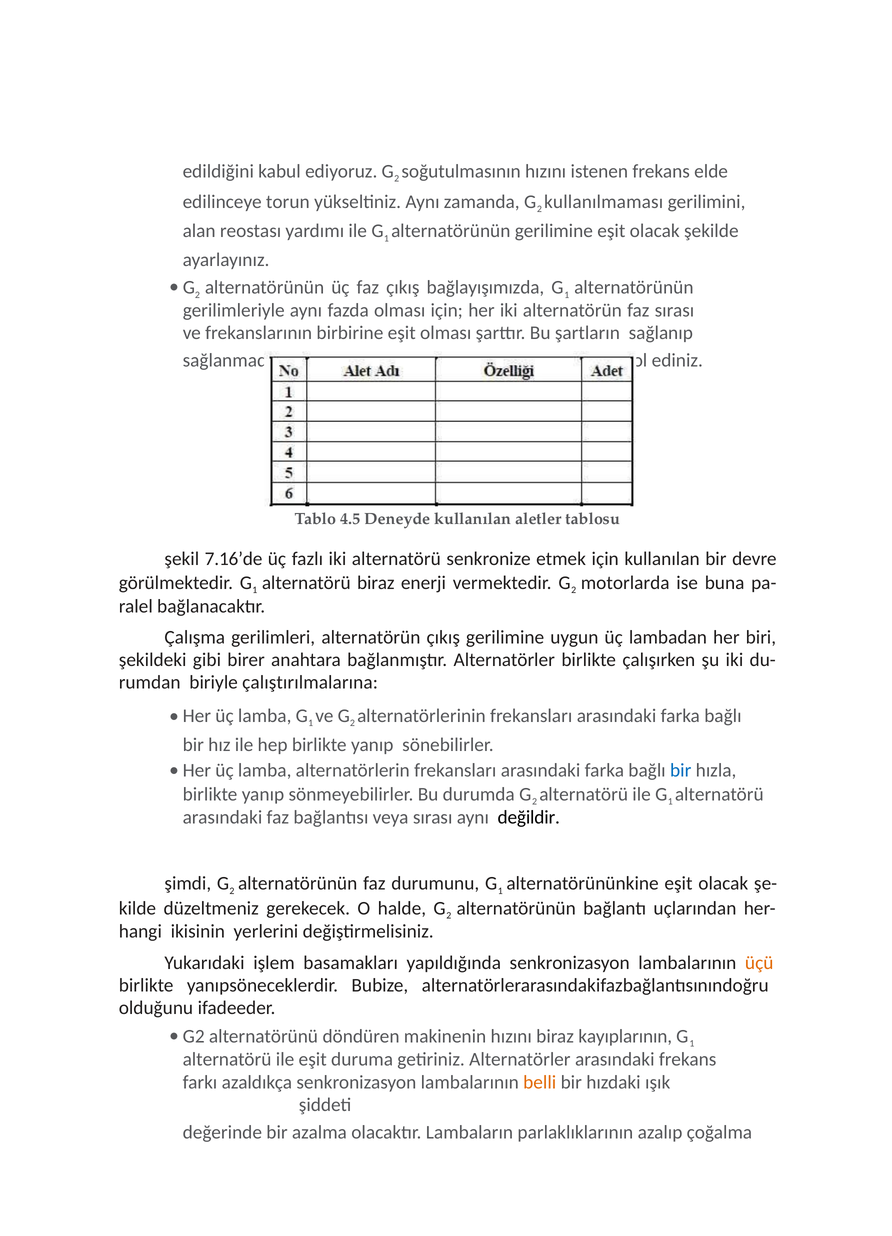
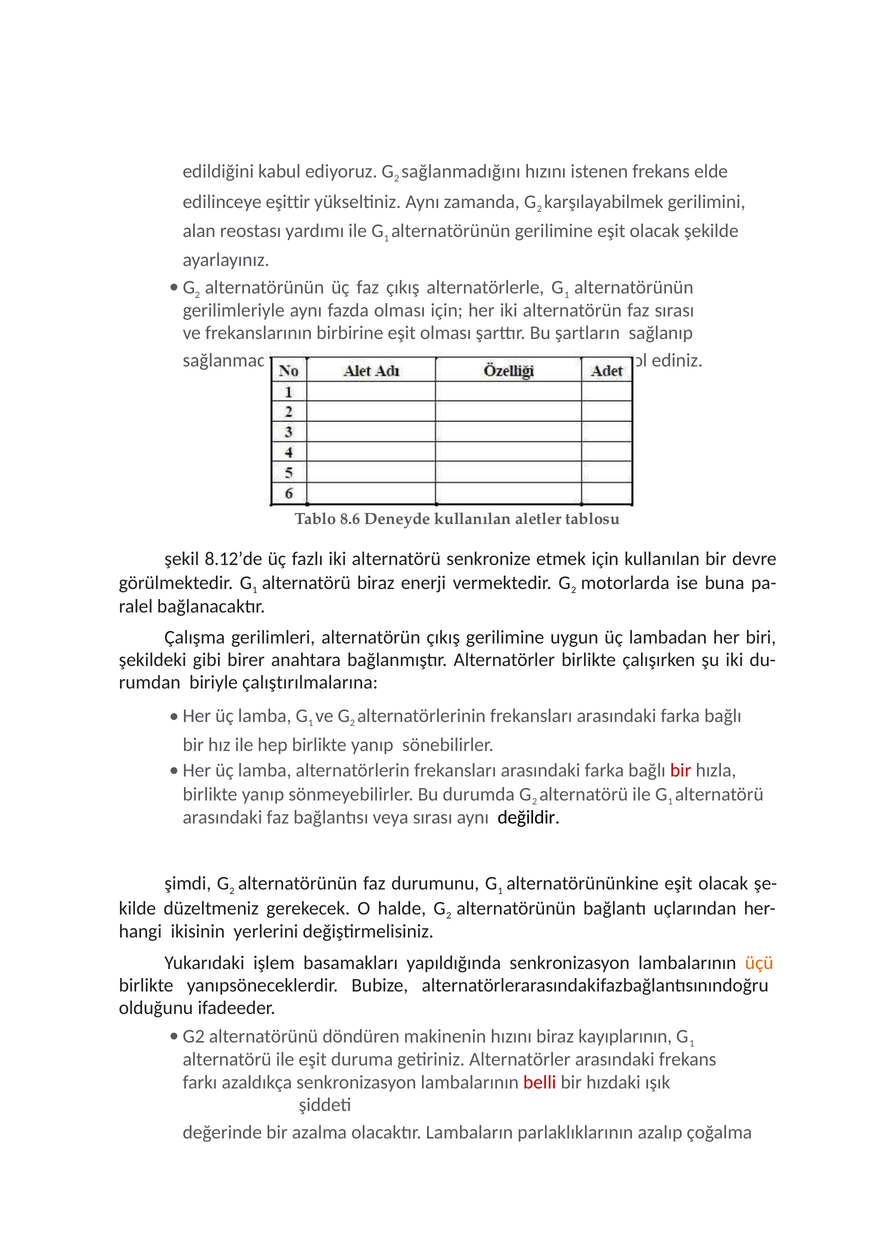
soğutulmasının at (461, 171): soğutulmasının -> sağlanmadığını
torun: torun -> eşittir
kullanılmaması: kullanılmaması -> karşılayabilmek
bağlayışımızda: bağlayışımızda -> alternatörlerle
4.5: 4.5 -> 8.6
7.16’de: 7.16’de -> 8.12’de
bir at (681, 770) colour: blue -> red
belli colour: orange -> red
